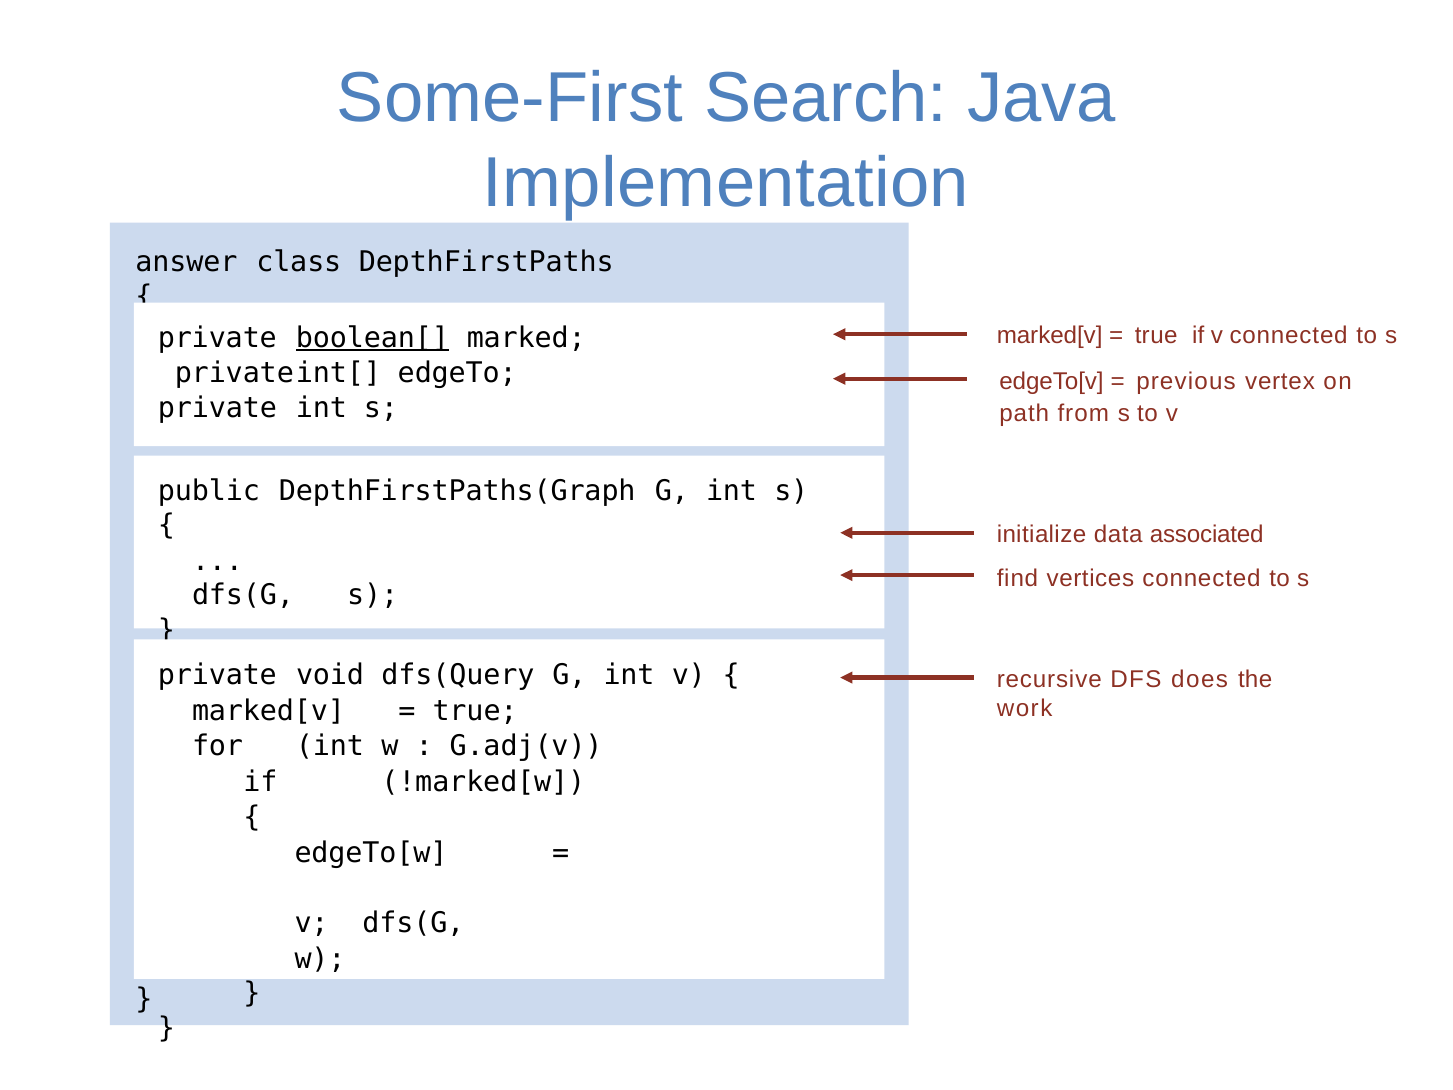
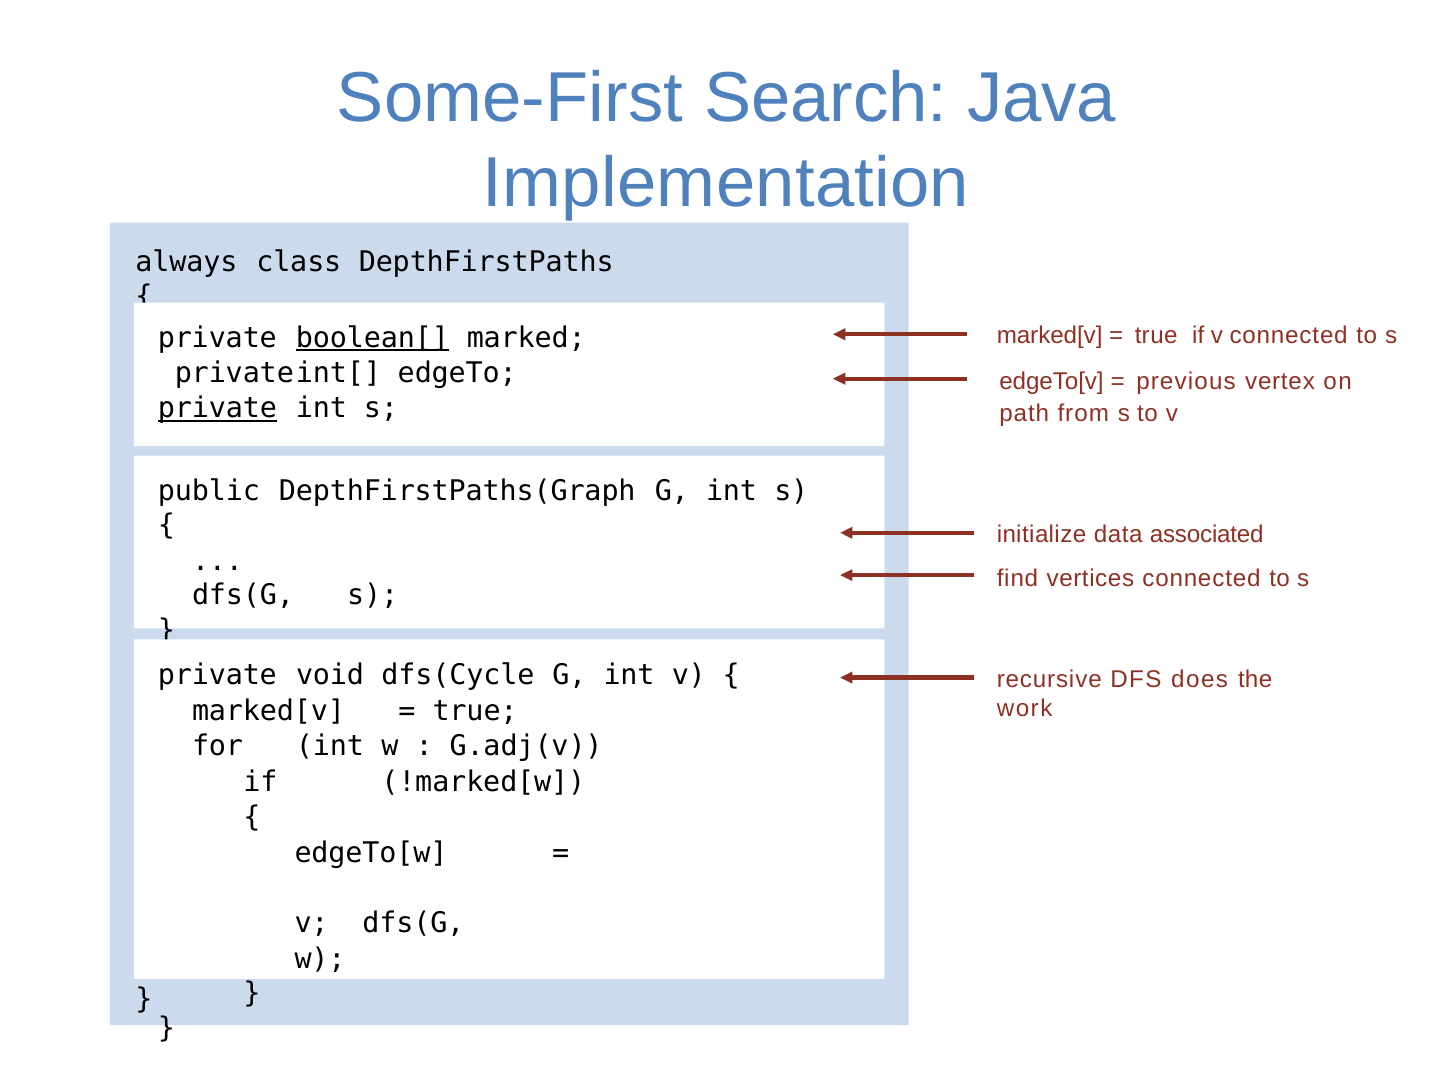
answer: answer -> always
private at (217, 408) underline: none -> present
dfs(Query: dfs(Query -> dfs(Cycle
